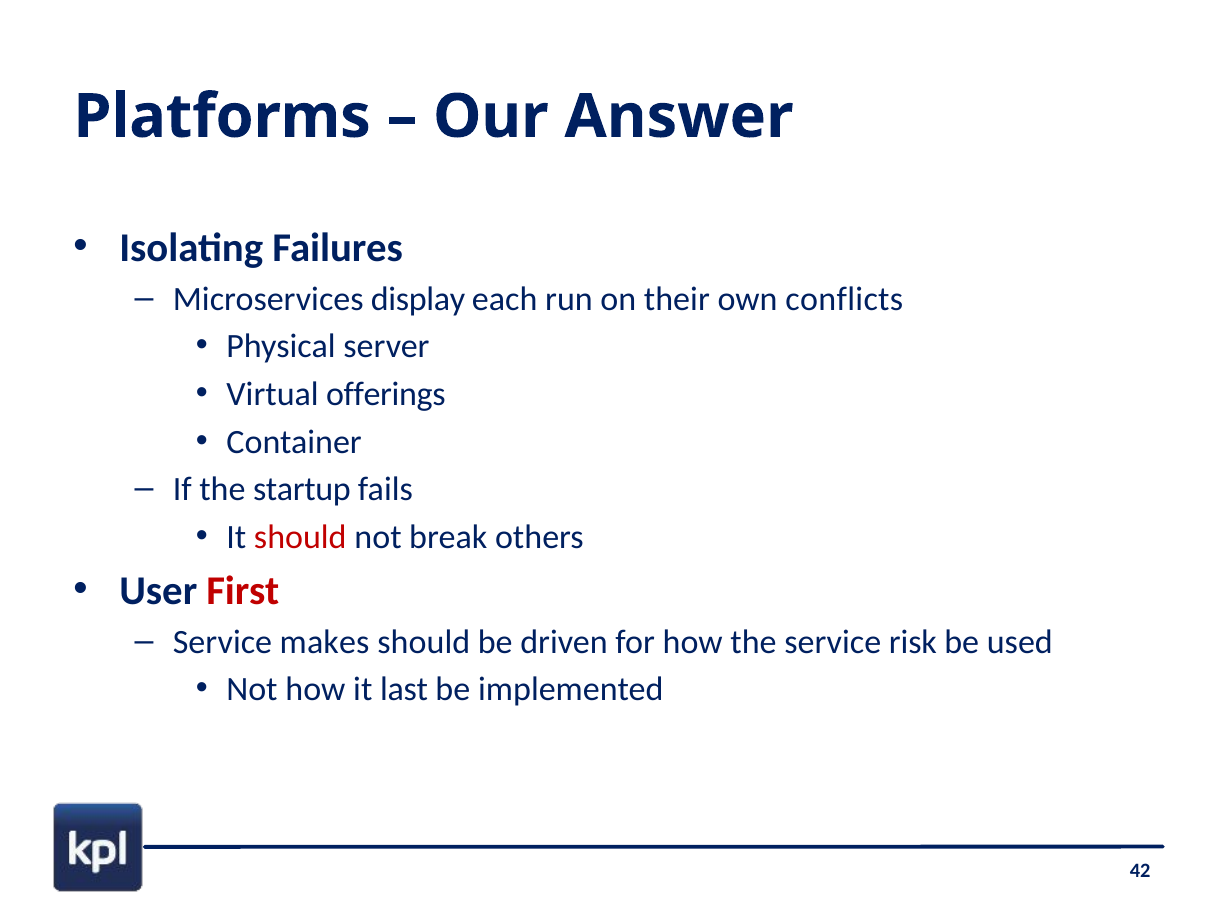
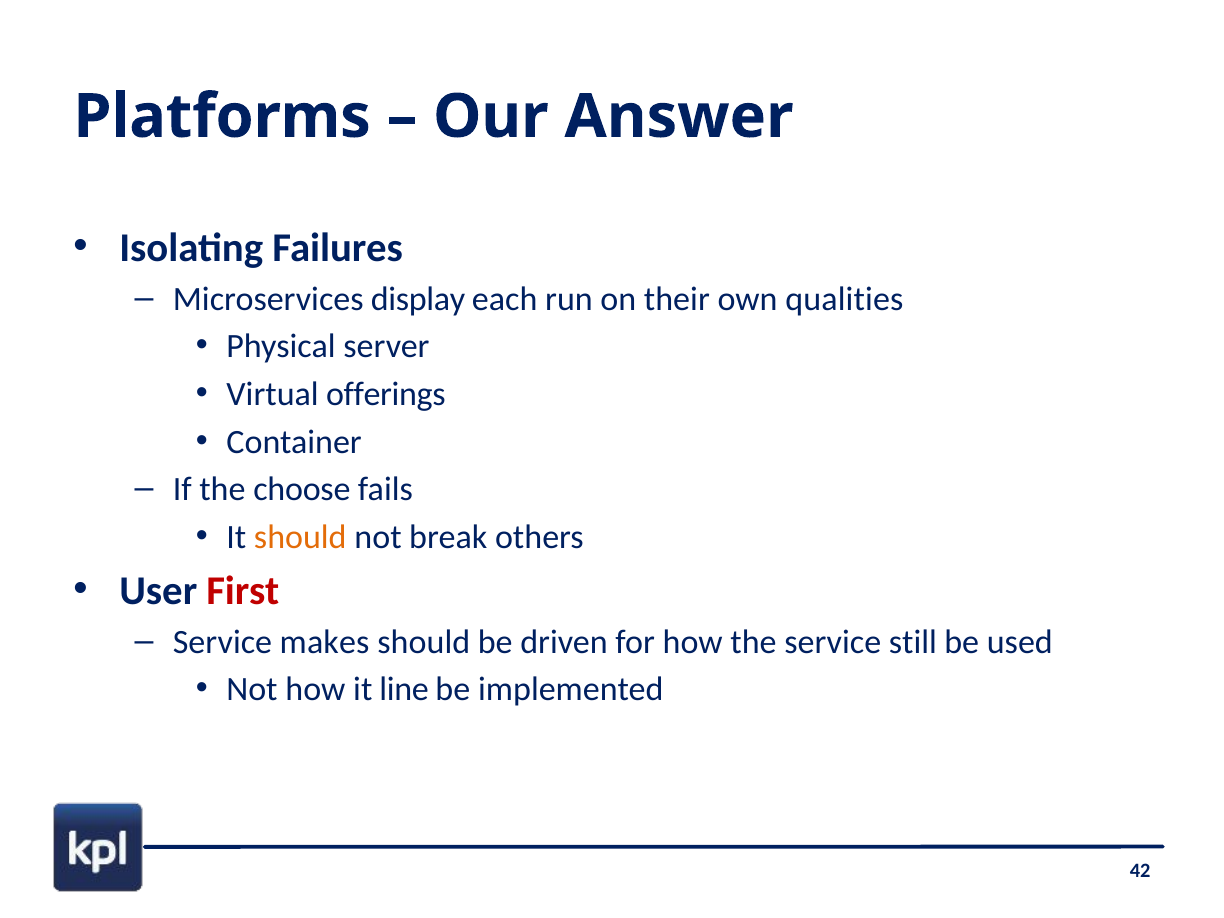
conflicts: conflicts -> qualities
startup: startup -> choose
should at (300, 537) colour: red -> orange
risk: risk -> still
last: last -> line
